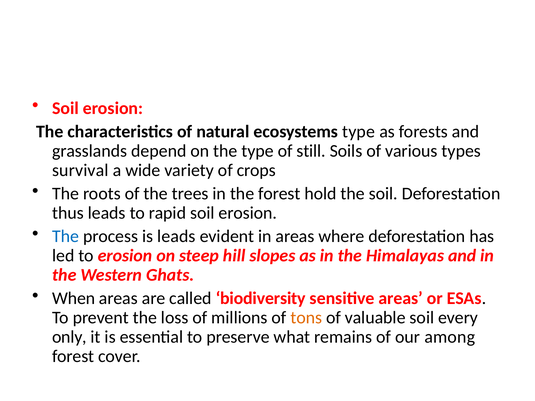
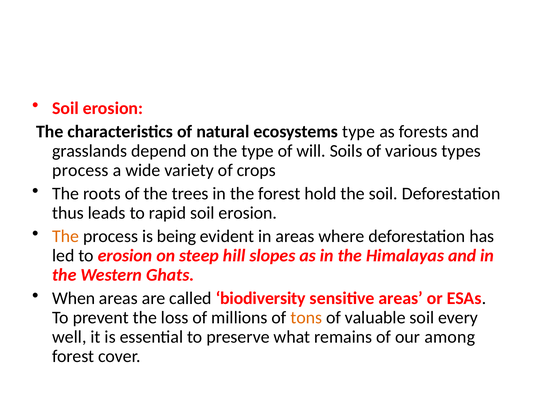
still: still -> will
survival at (80, 170): survival -> process
The at (66, 237) colour: blue -> orange
is leads: leads -> being
only: only -> well
